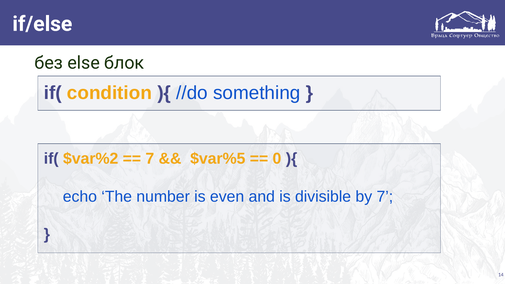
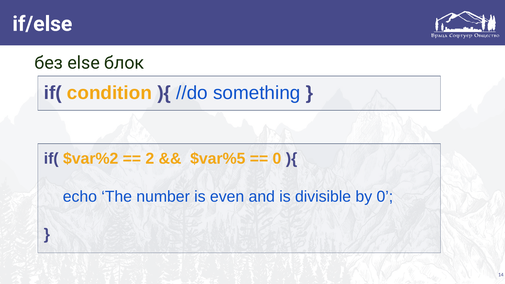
7 at (150, 159): 7 -> 2
by 7: 7 -> 0
